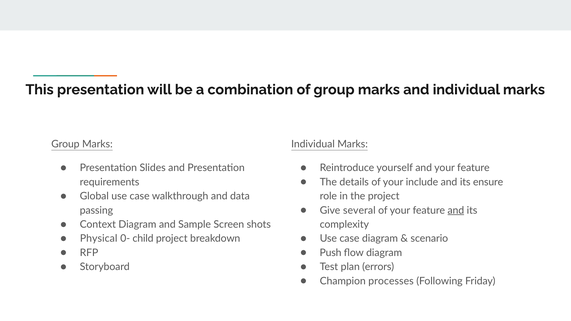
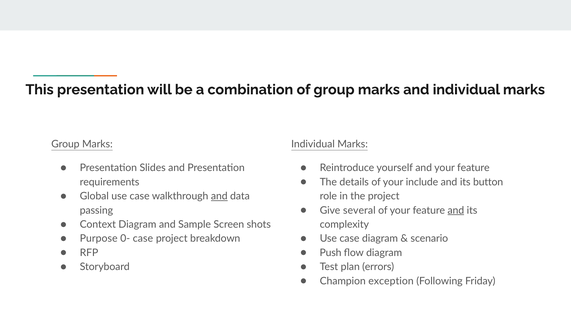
ensure: ensure -> button
and at (219, 196) underline: none -> present
Physical: Physical -> Purpose
0- child: child -> case
processes: processes -> exception
